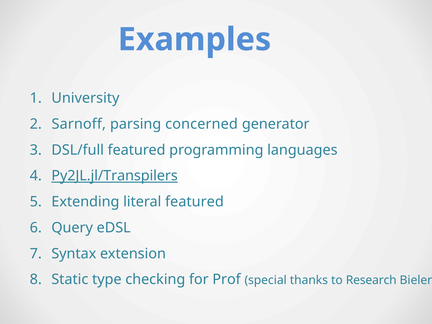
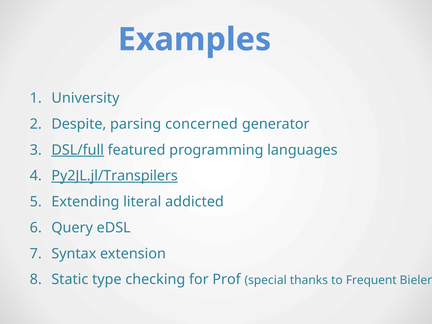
Sarnoff: Sarnoff -> Despite
DSL/full underline: none -> present
literal featured: featured -> addicted
Research: Research -> Frequent
